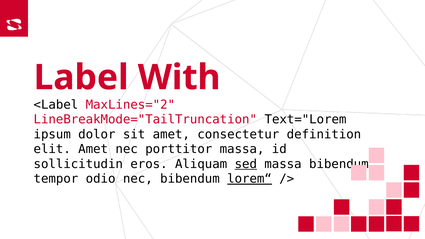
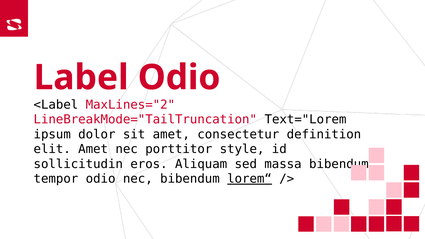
With at (179, 78): With -> Odio
porttitor massa: massa -> style
sed underline: present -> none
